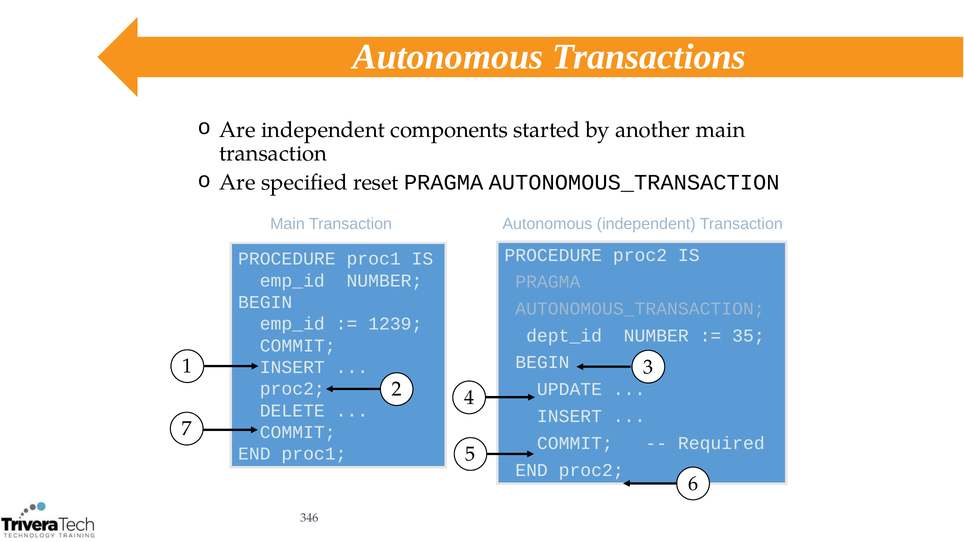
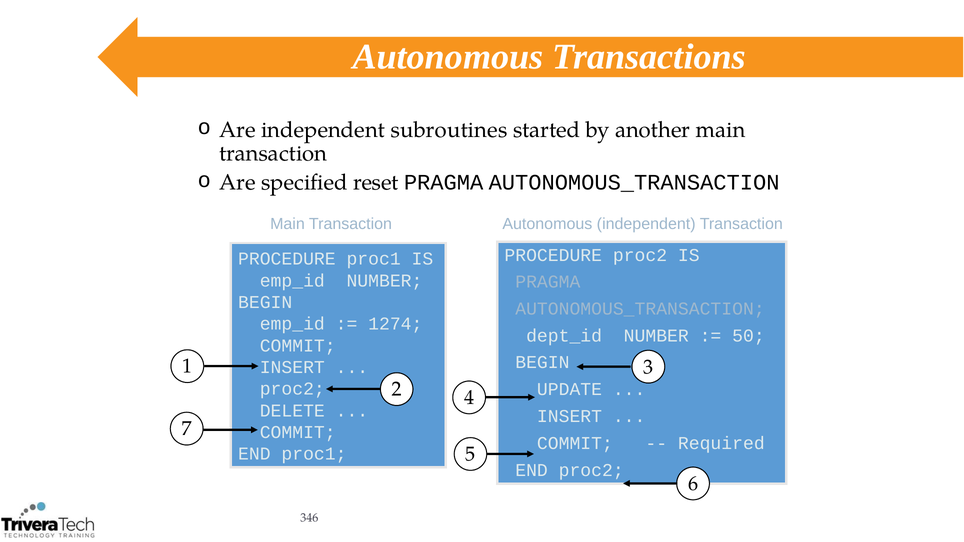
components: components -> subroutines
1239: 1239 -> 1274
35: 35 -> 50
